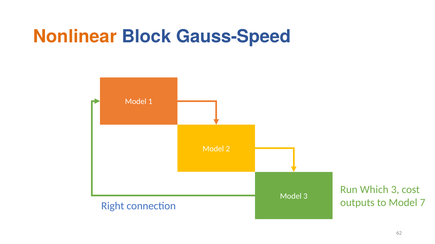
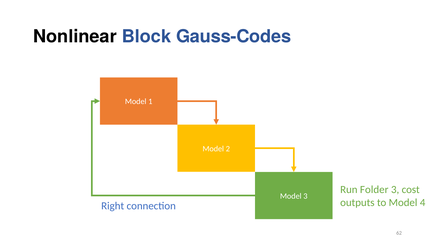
Nonlinear colour: orange -> black
Gauss-Speed: Gauss-Speed -> Gauss-Codes
Which: Which -> Folder
7: 7 -> 4
